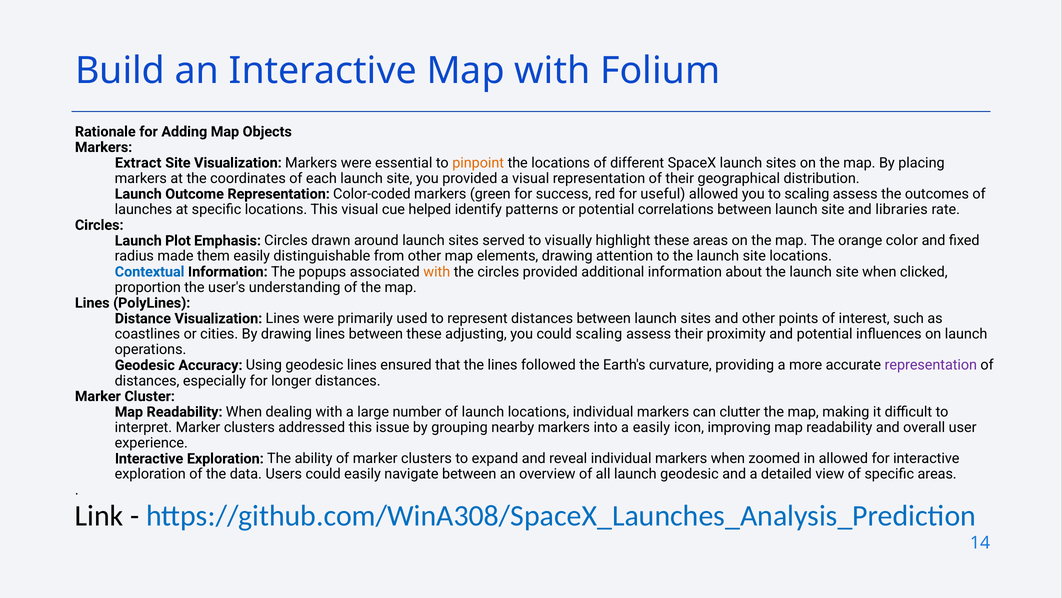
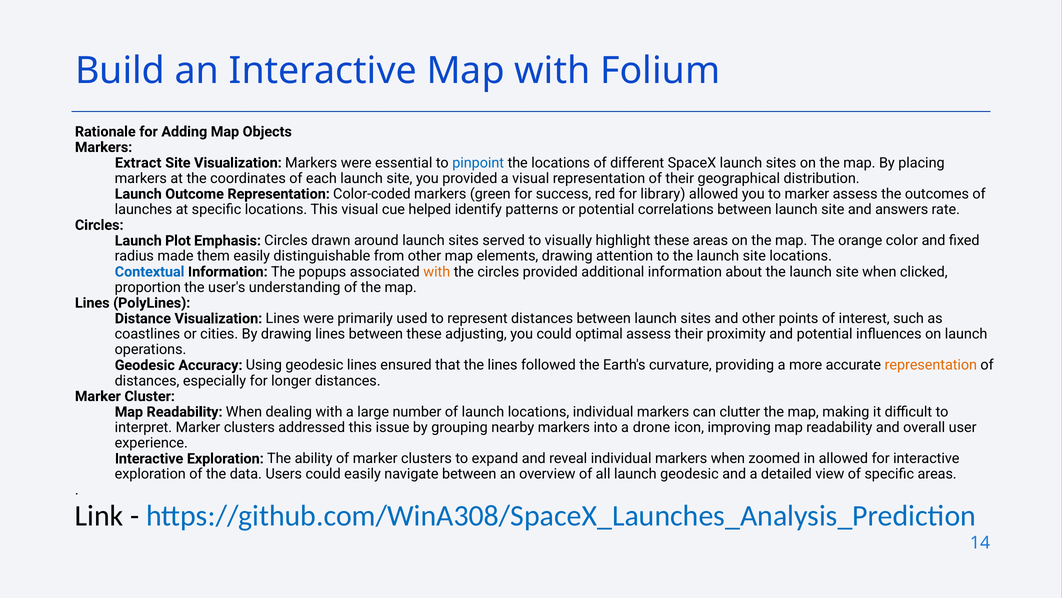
pinpoint colour: orange -> blue
useful: useful -> library
to scaling: scaling -> marker
libraries: libraries -> answers
could scaling: scaling -> optimal
representation at (931, 365) colour: purple -> orange
a easily: easily -> drone
